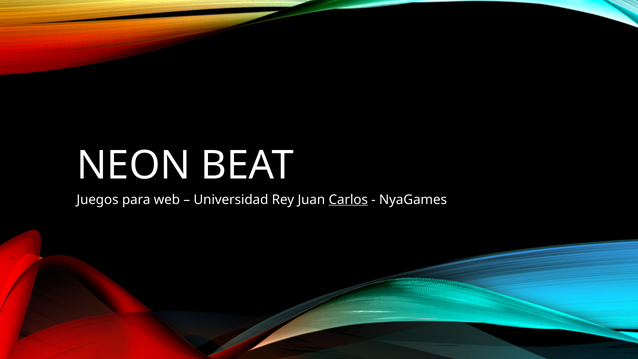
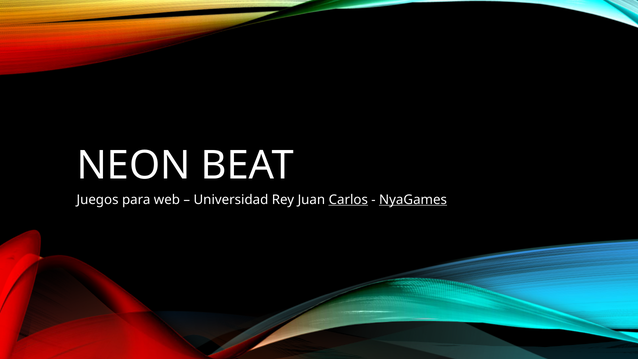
NyaGames underline: none -> present
